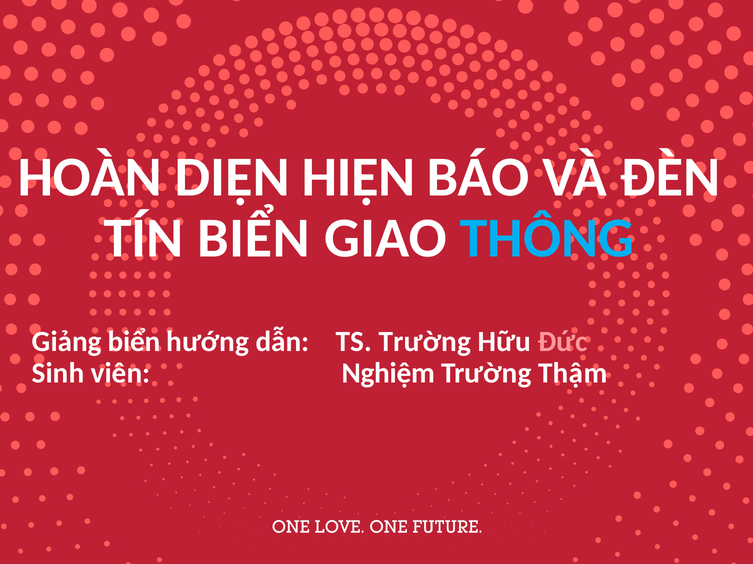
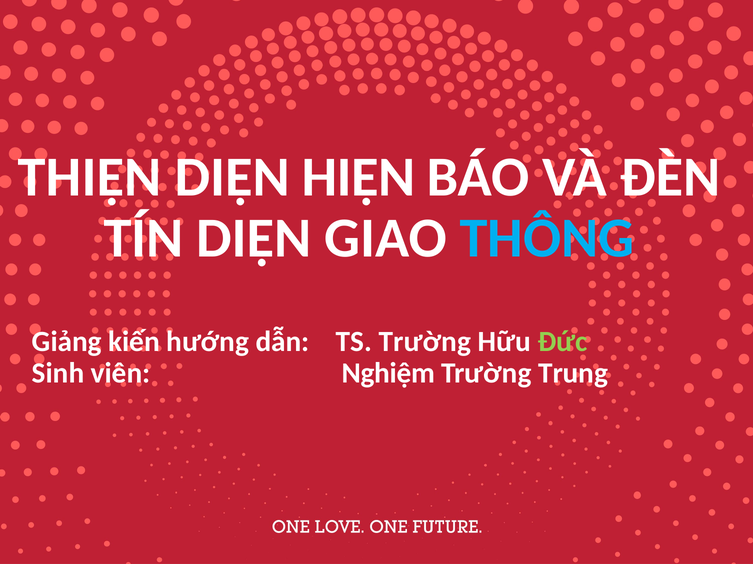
HOÀN: HOÀN -> THIỆN
TÍN BIỂN: BIỂN -> DIỆN
Giảng biển: biển -> kiến
Đức colour: pink -> light green
Thậm: Thậm -> Trung
